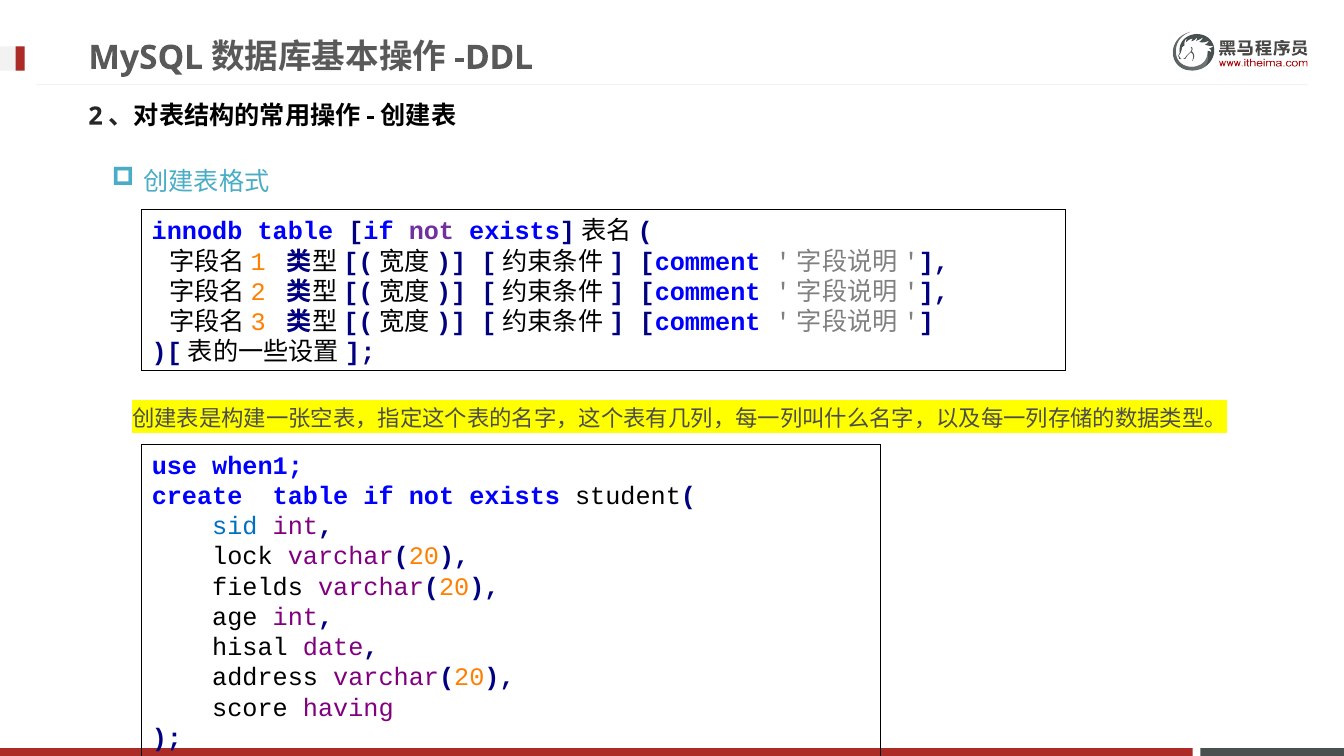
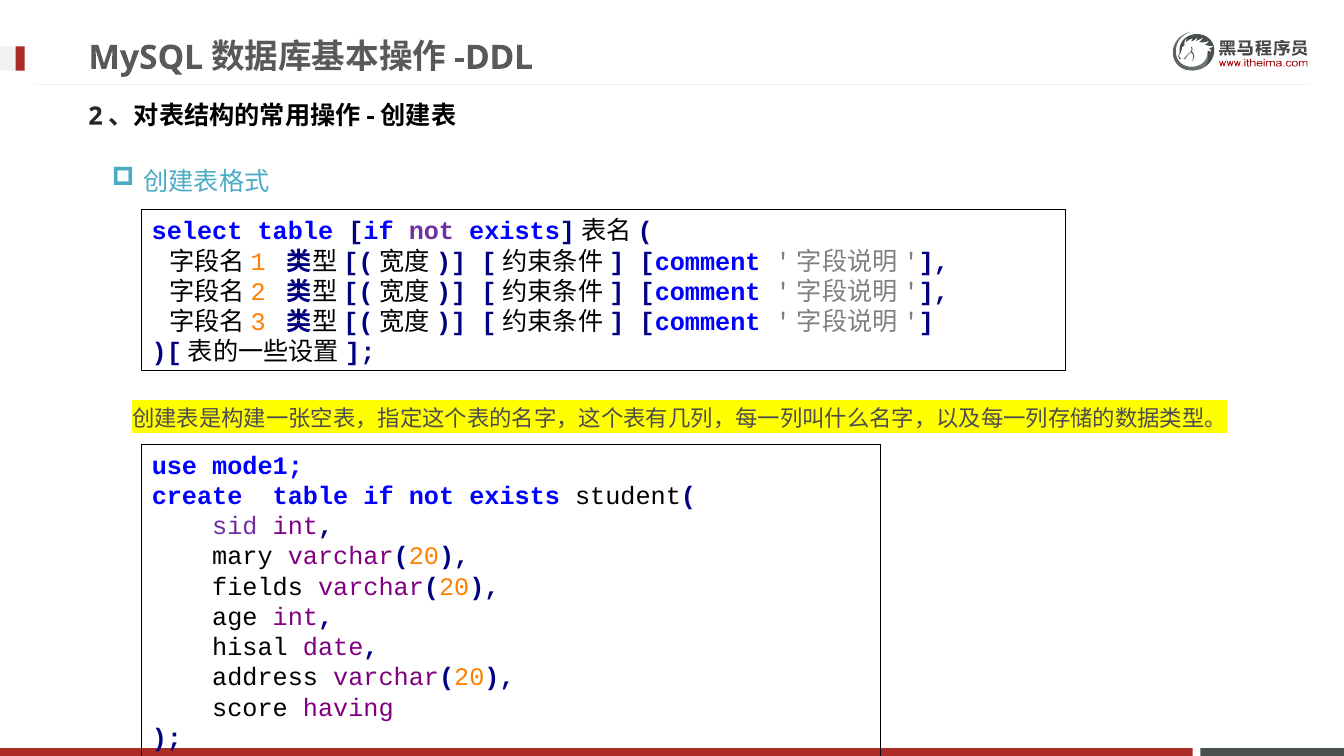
innodb: innodb -> select
when1: when1 -> mode1
sid colour: blue -> purple
lock: lock -> mary
